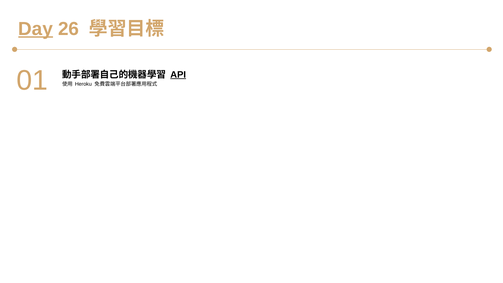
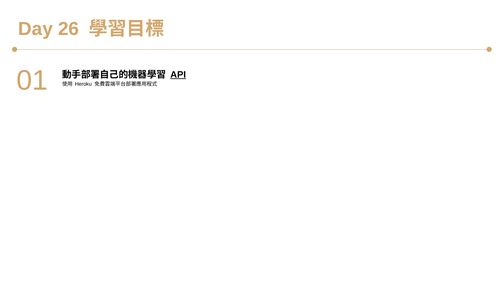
Day underline: present -> none
